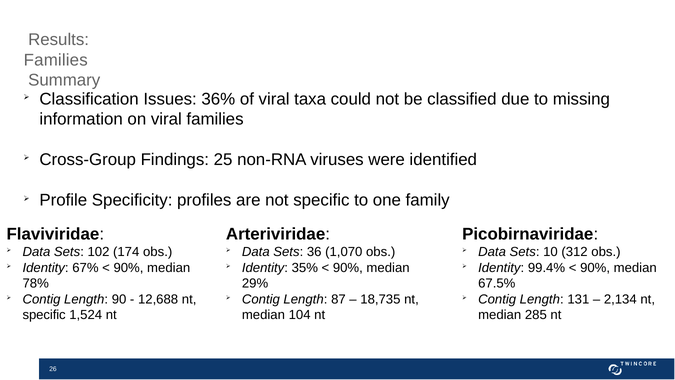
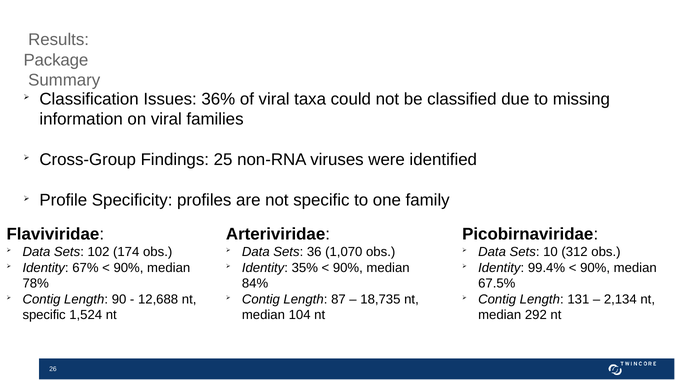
Families at (56, 60): Families -> Package
29%: 29% -> 84%
285: 285 -> 292
